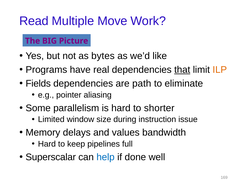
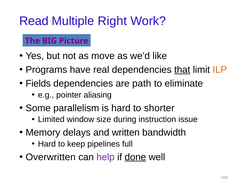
Move: Move -> Right
bytes: bytes -> move
values: values -> written
Superscalar: Superscalar -> Overwritten
help colour: blue -> purple
done underline: none -> present
